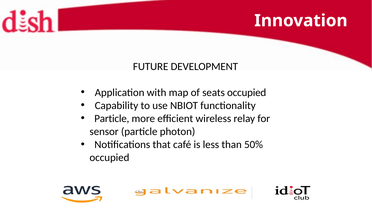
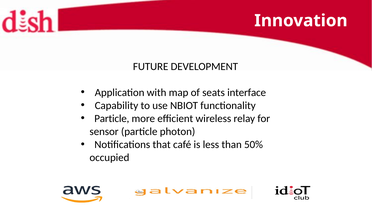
seats occupied: occupied -> interface
